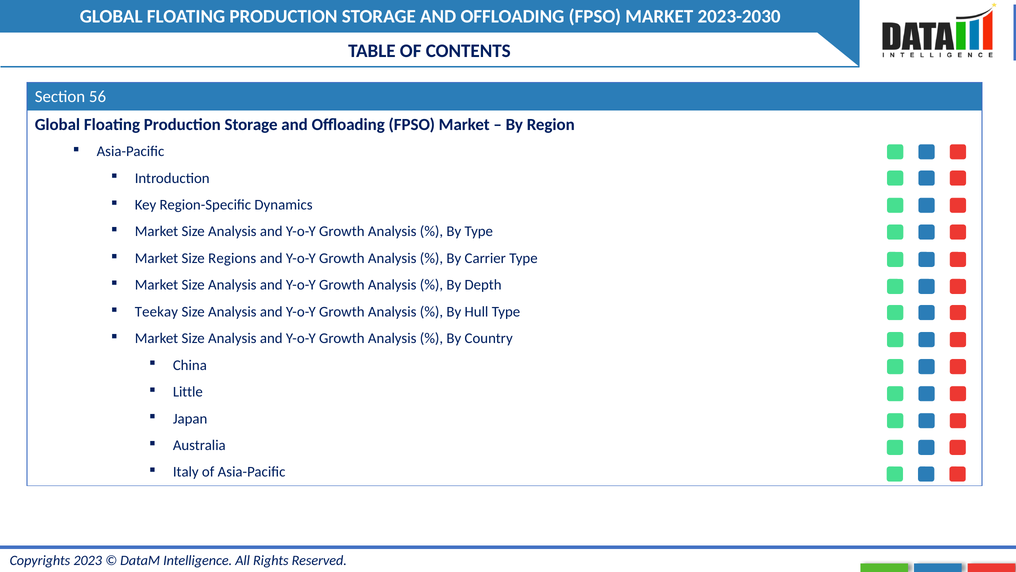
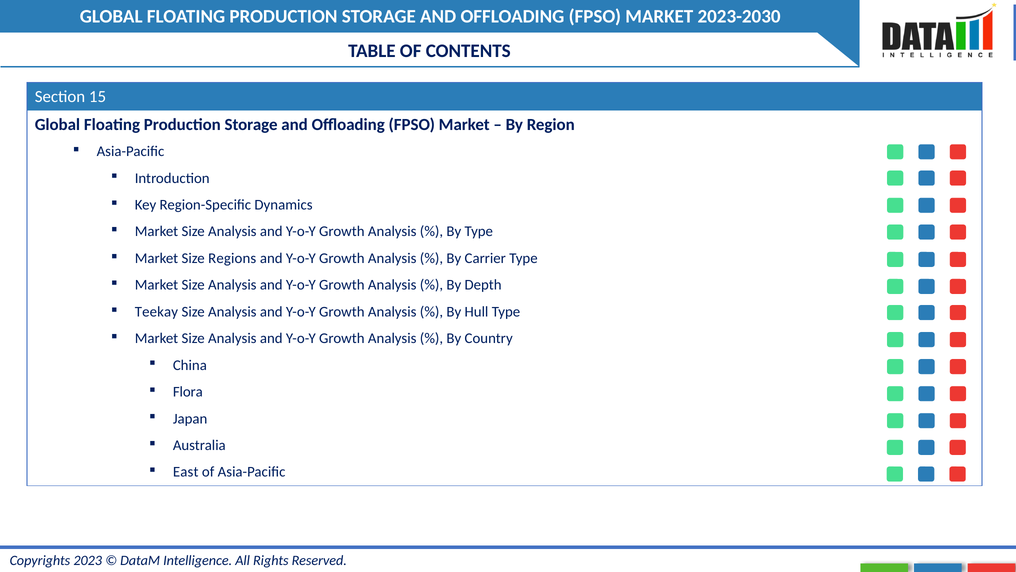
56: 56 -> 15
Little: Little -> Flora
Italy: Italy -> East
